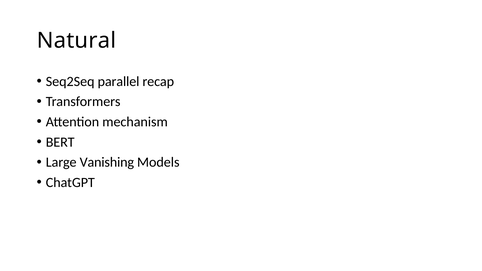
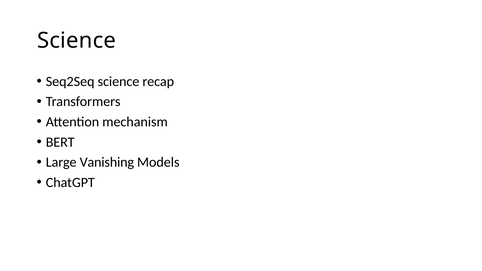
Natural at (76, 40): Natural -> Science
Seq2Seq parallel: parallel -> science
